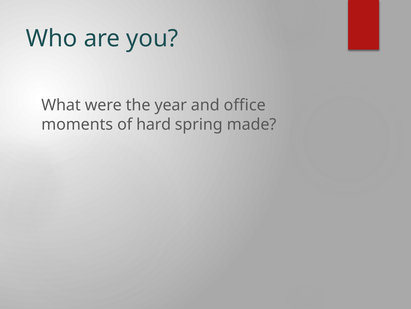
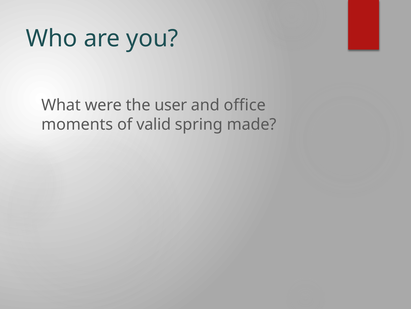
year: year -> user
hard: hard -> valid
